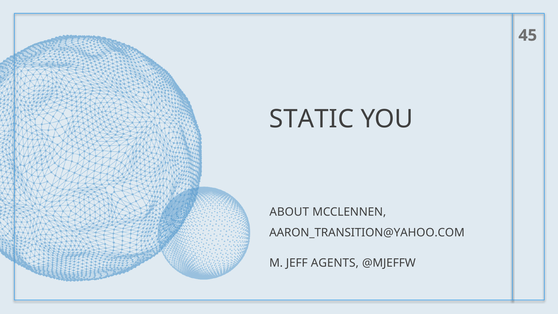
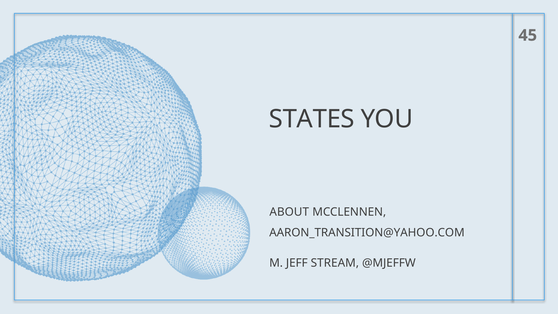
STATIC: STATIC -> STATES
AGENTS: AGENTS -> STREAM
